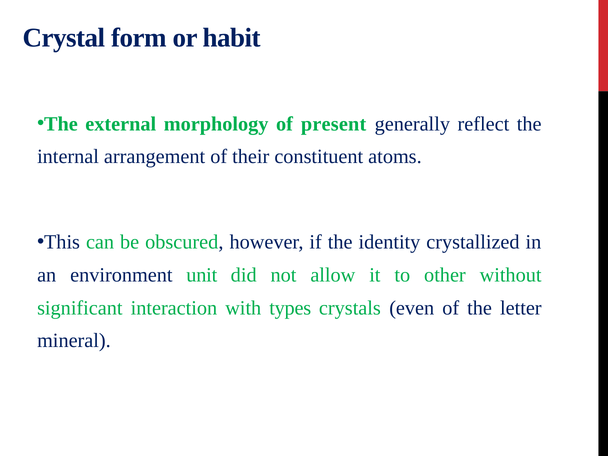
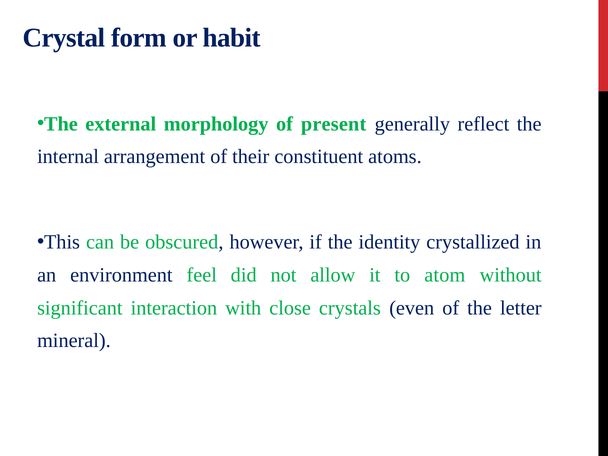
unit: unit -> feel
other: other -> atom
types: types -> close
